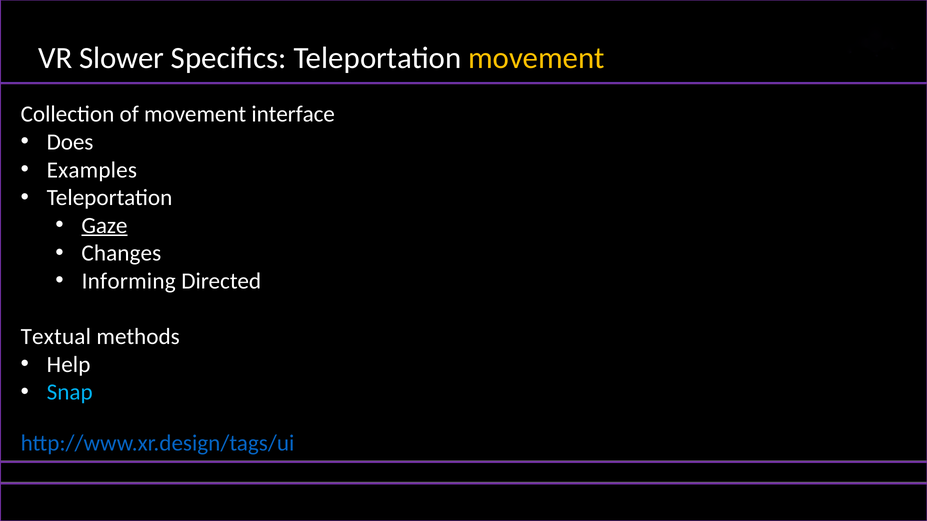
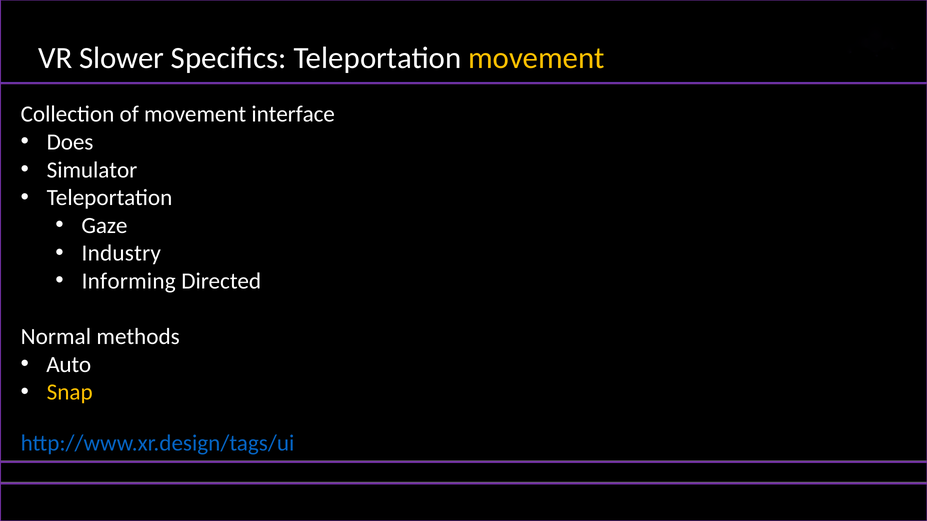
Examples: Examples -> Simulator
Gaze underline: present -> none
Changes: Changes -> Industry
Textual: Textual -> Normal
Help: Help -> Auto
Snap colour: light blue -> yellow
